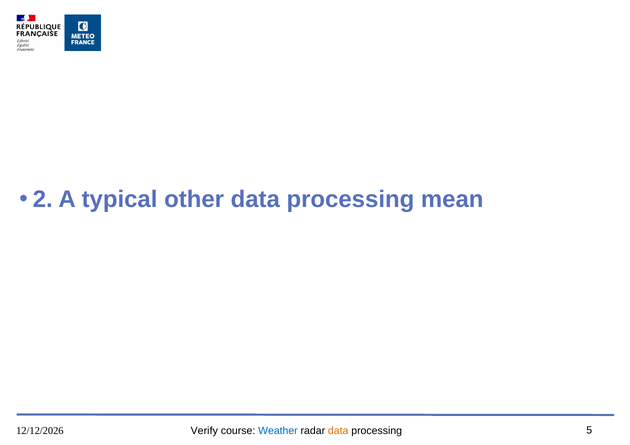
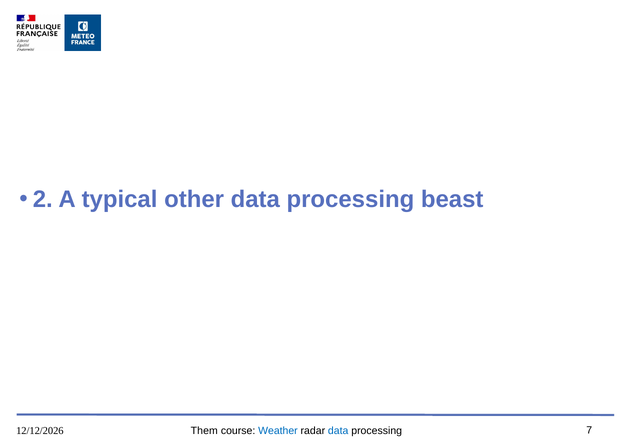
mean: mean -> beast
Verify: Verify -> Them
data at (338, 431) colour: orange -> blue
5: 5 -> 7
